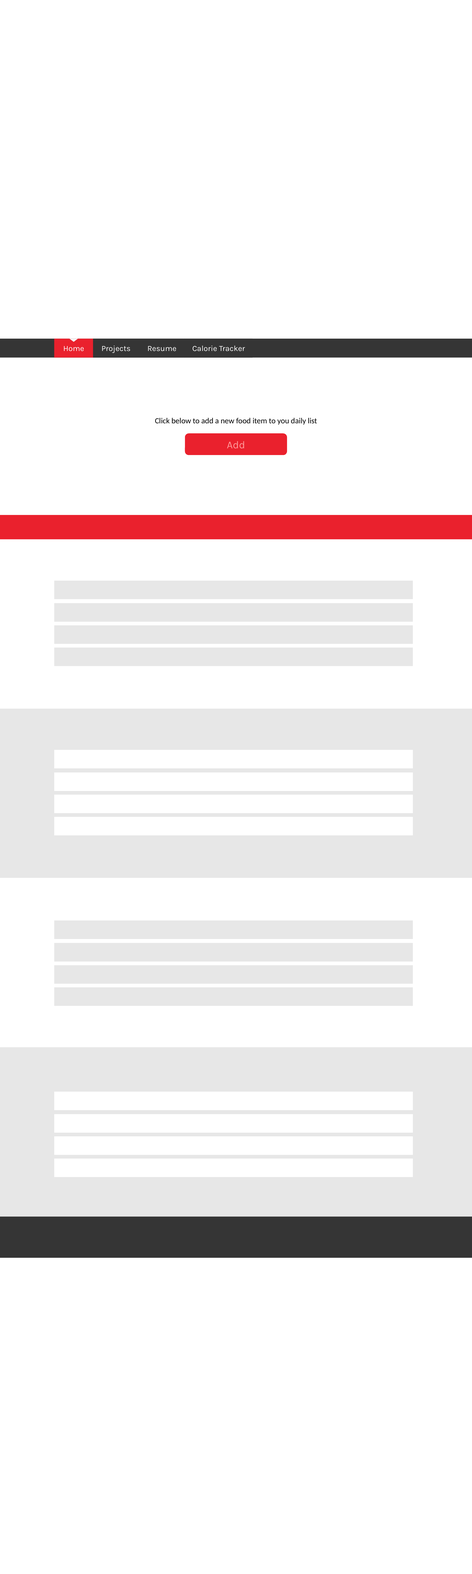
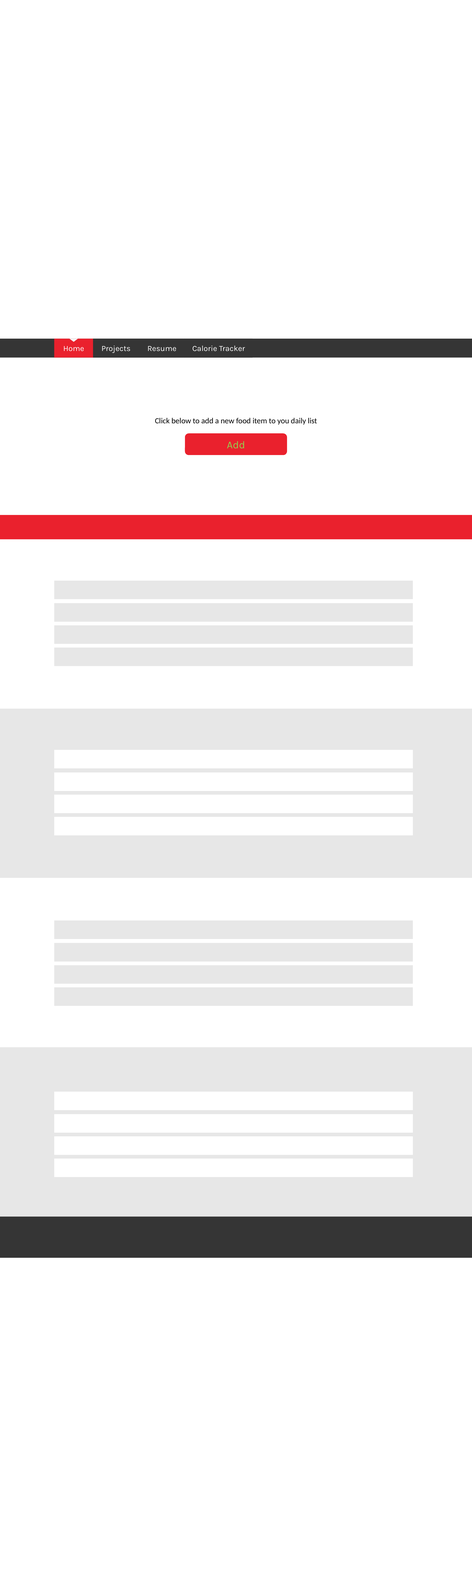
Add at (236, 445) colour: pink -> light green
